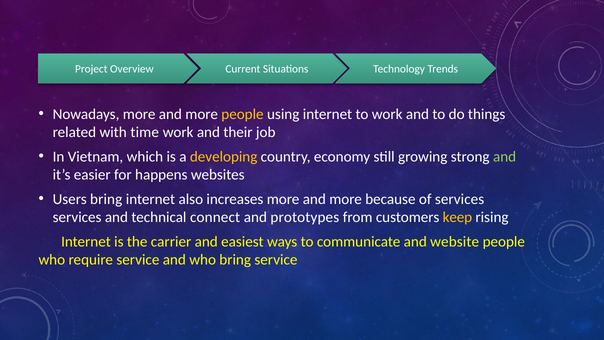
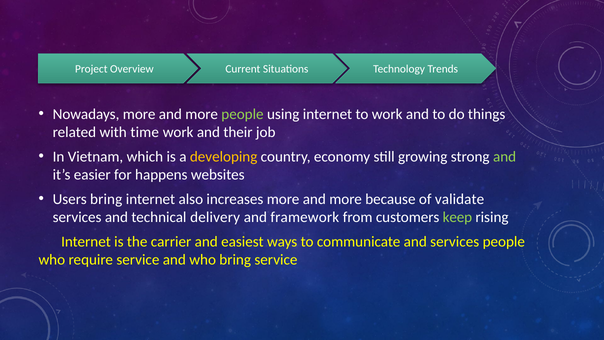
people at (242, 114) colour: yellow -> light green
of services: services -> validate
connect: connect -> delivery
prototypes: prototypes -> framework
keep colour: yellow -> light green
and website: website -> services
